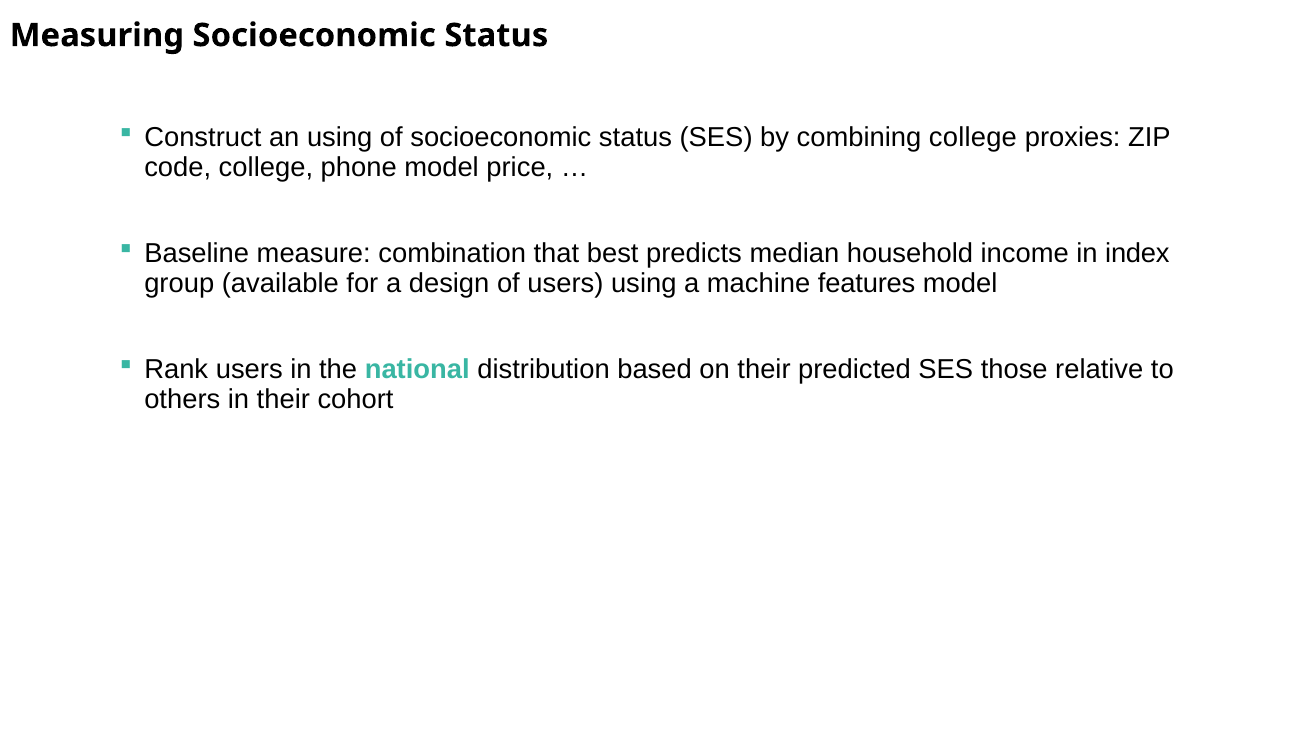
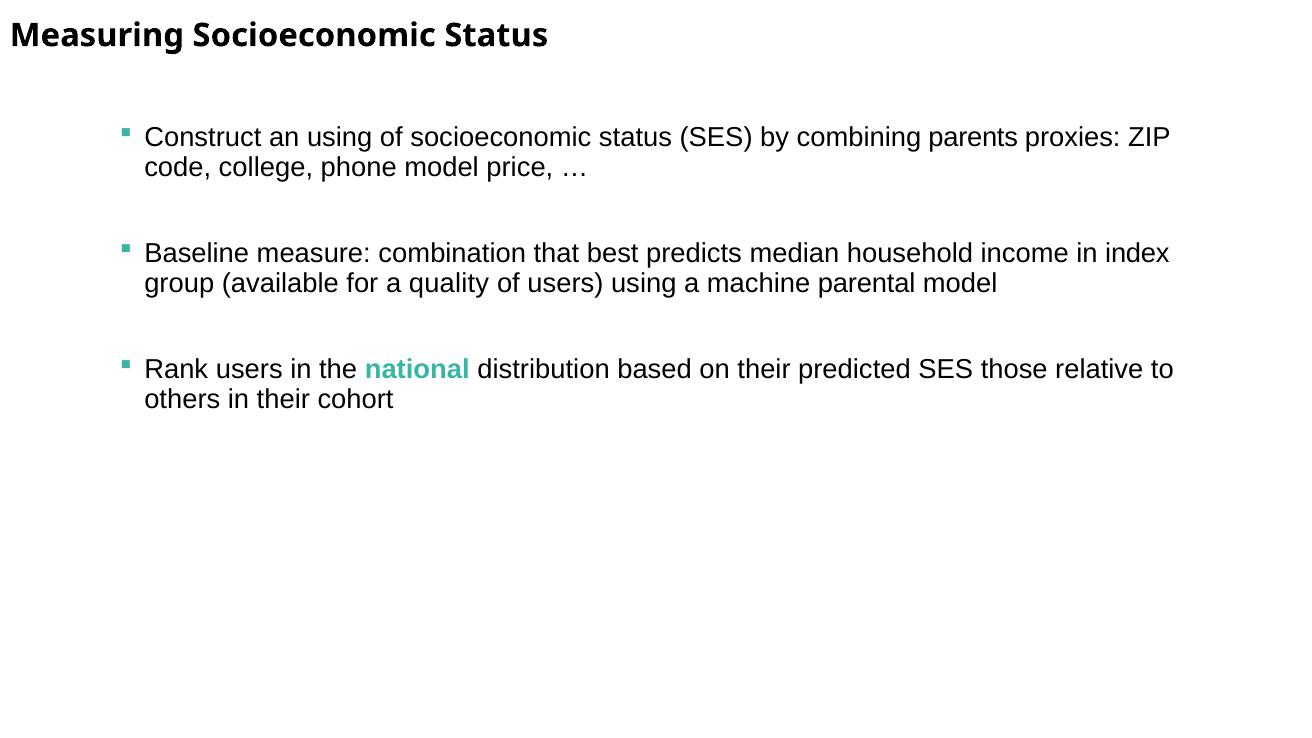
combining college: college -> parents
design: design -> quality
features: features -> parental
